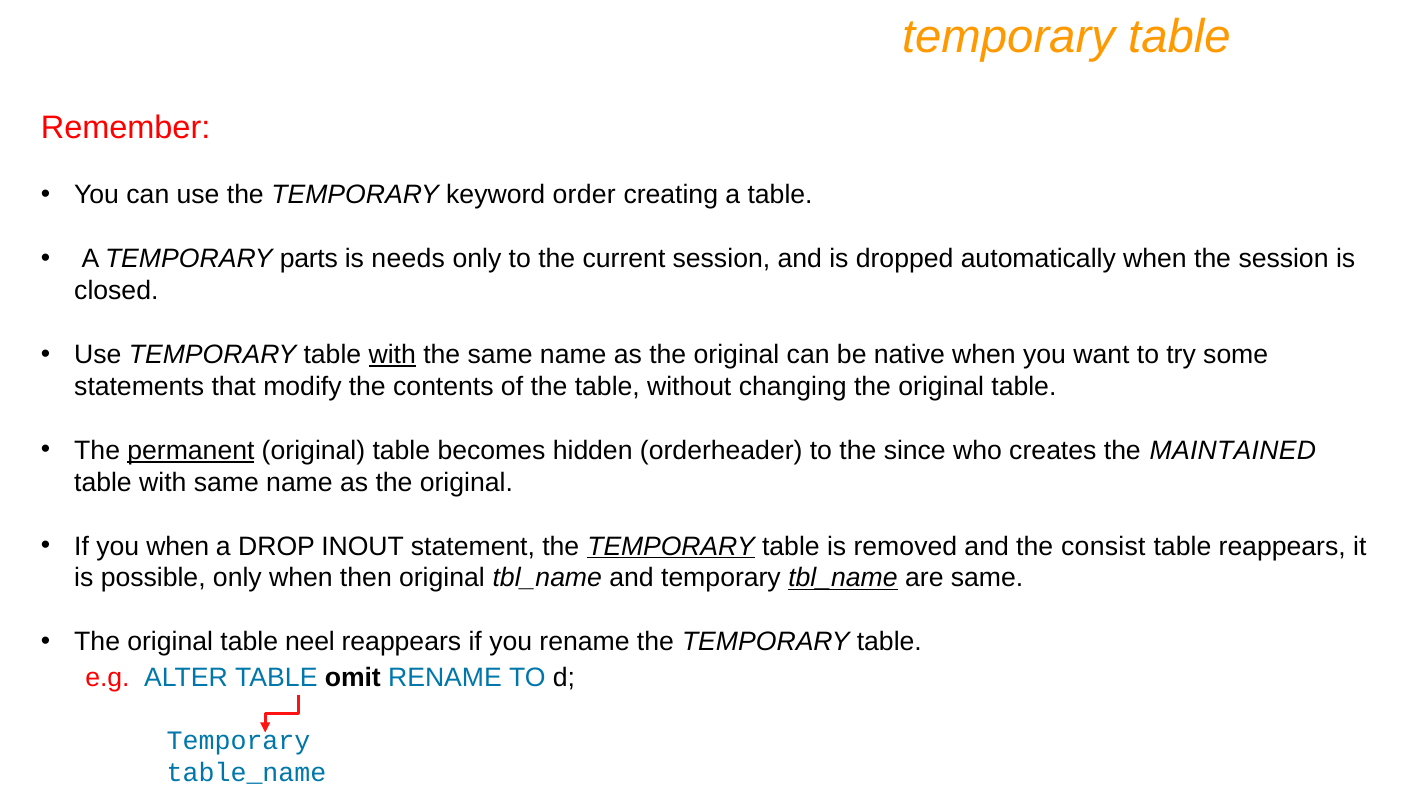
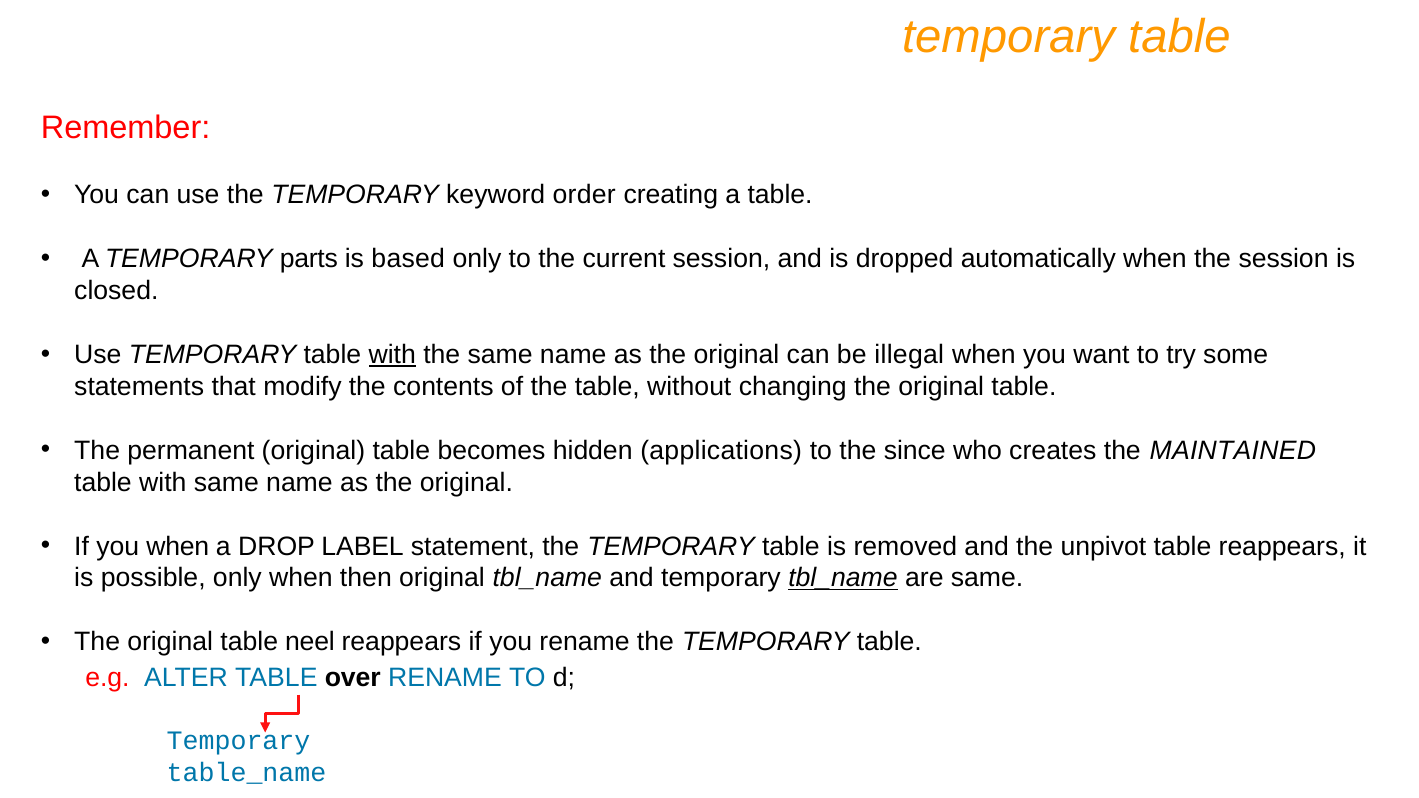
needs: needs -> based
native: native -> illegal
permanent underline: present -> none
orderheader: orderheader -> applications
INOUT: INOUT -> LABEL
TEMPORARY at (671, 546) underline: present -> none
consist: consist -> unpivot
omit: omit -> over
